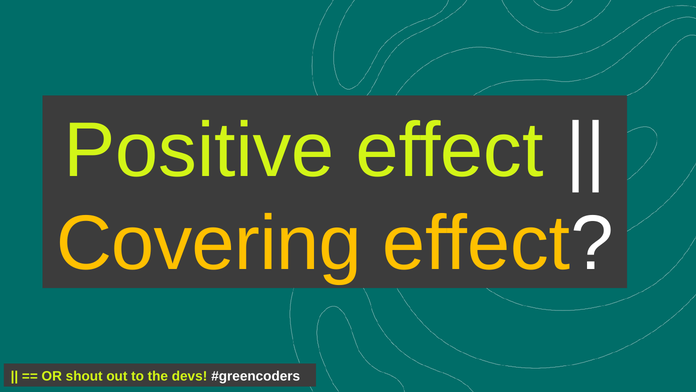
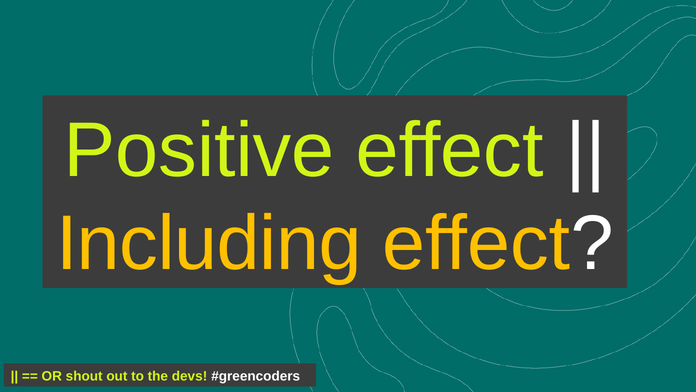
Covering: Covering -> Including
